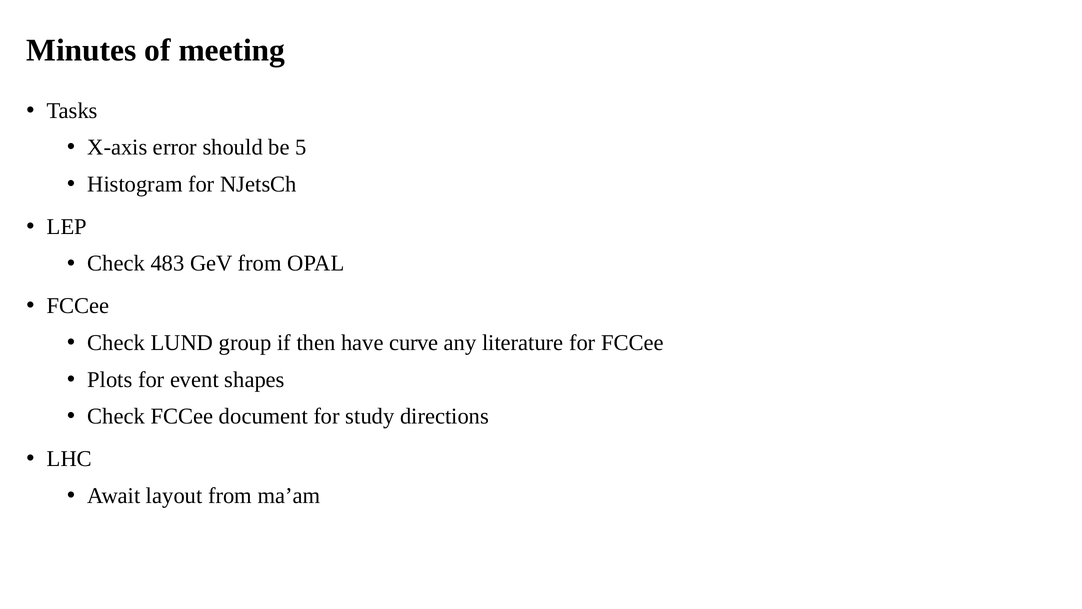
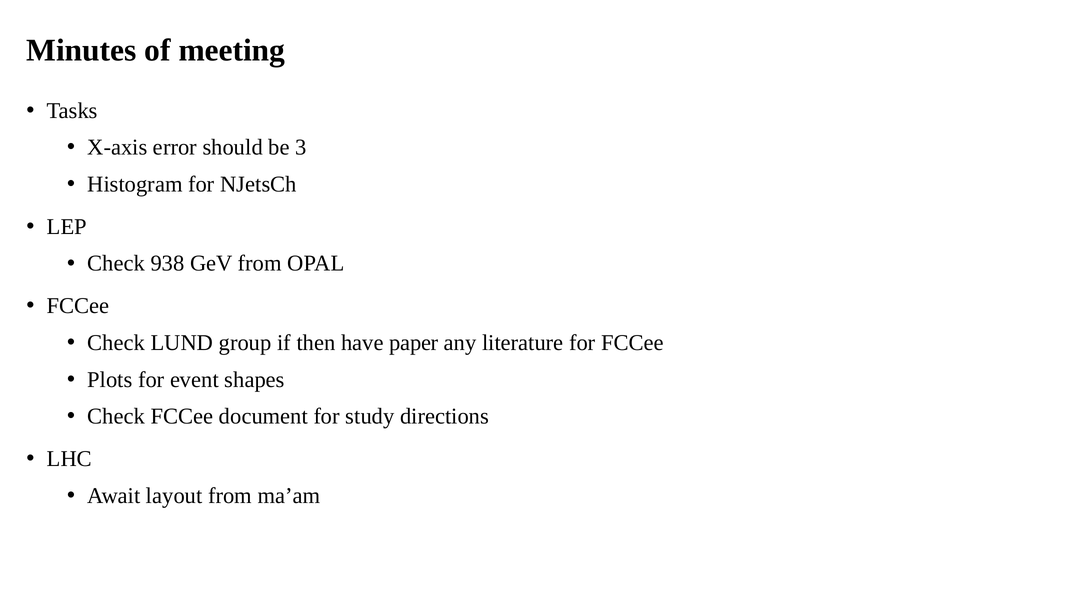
5: 5 -> 3
483: 483 -> 938
curve: curve -> paper
